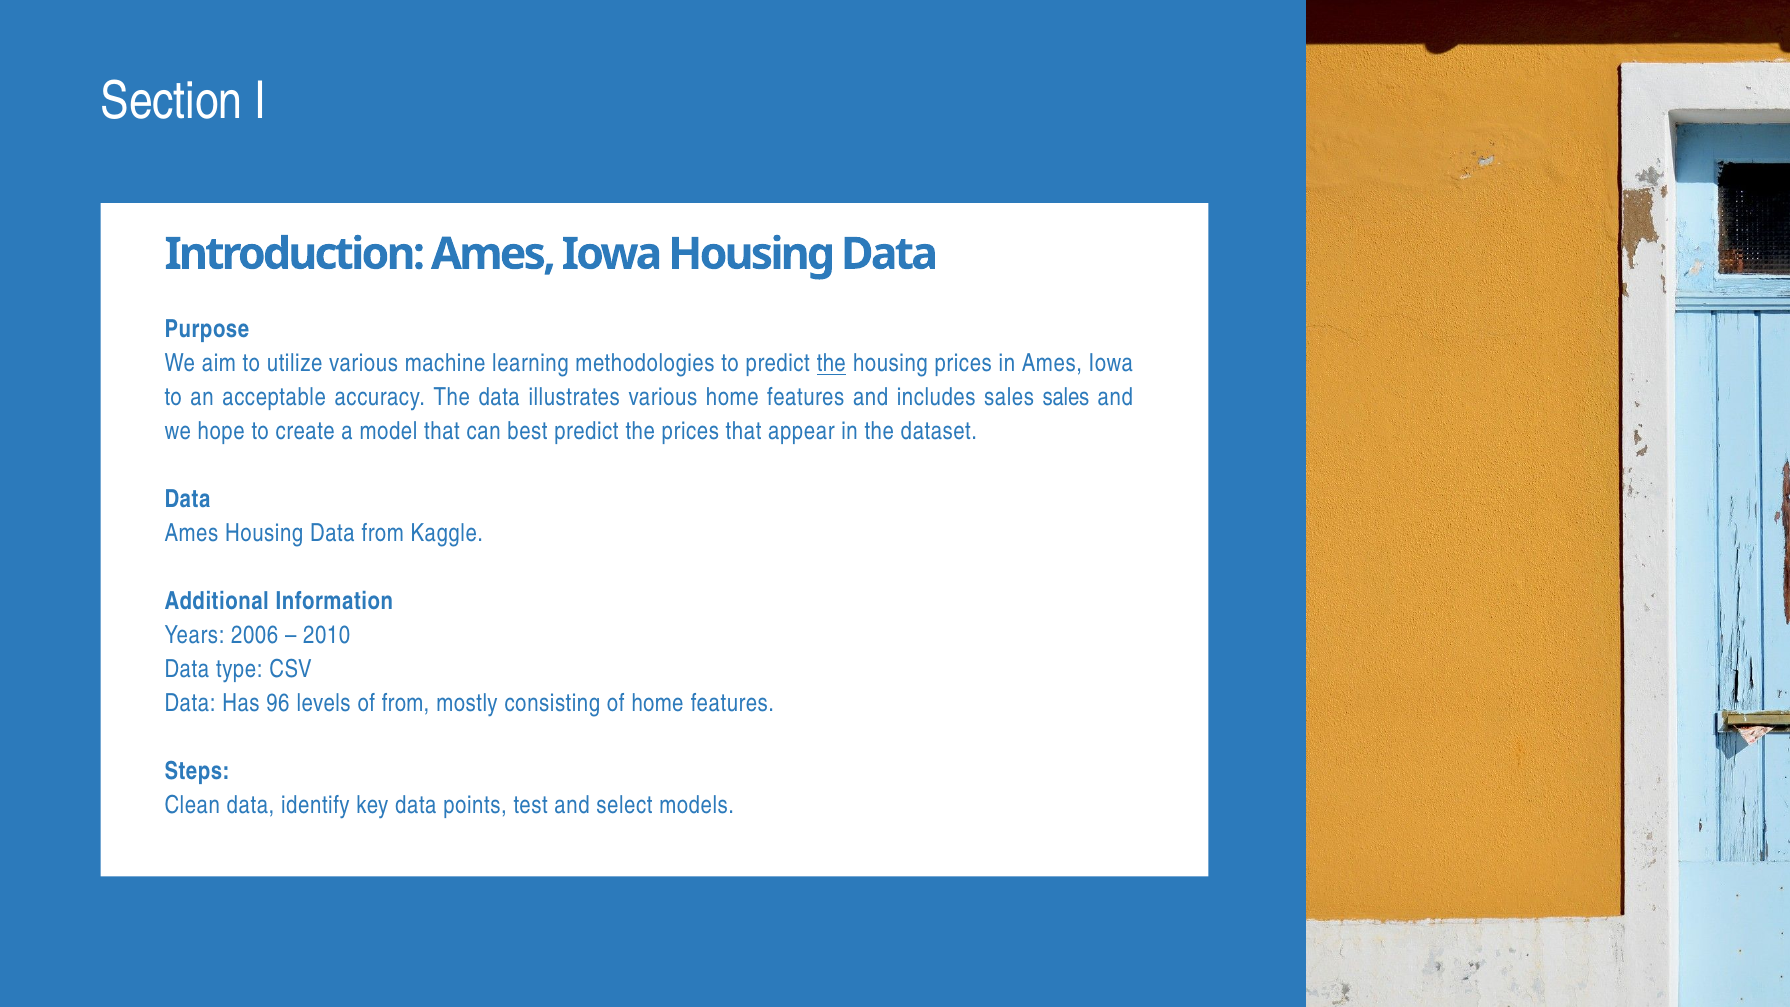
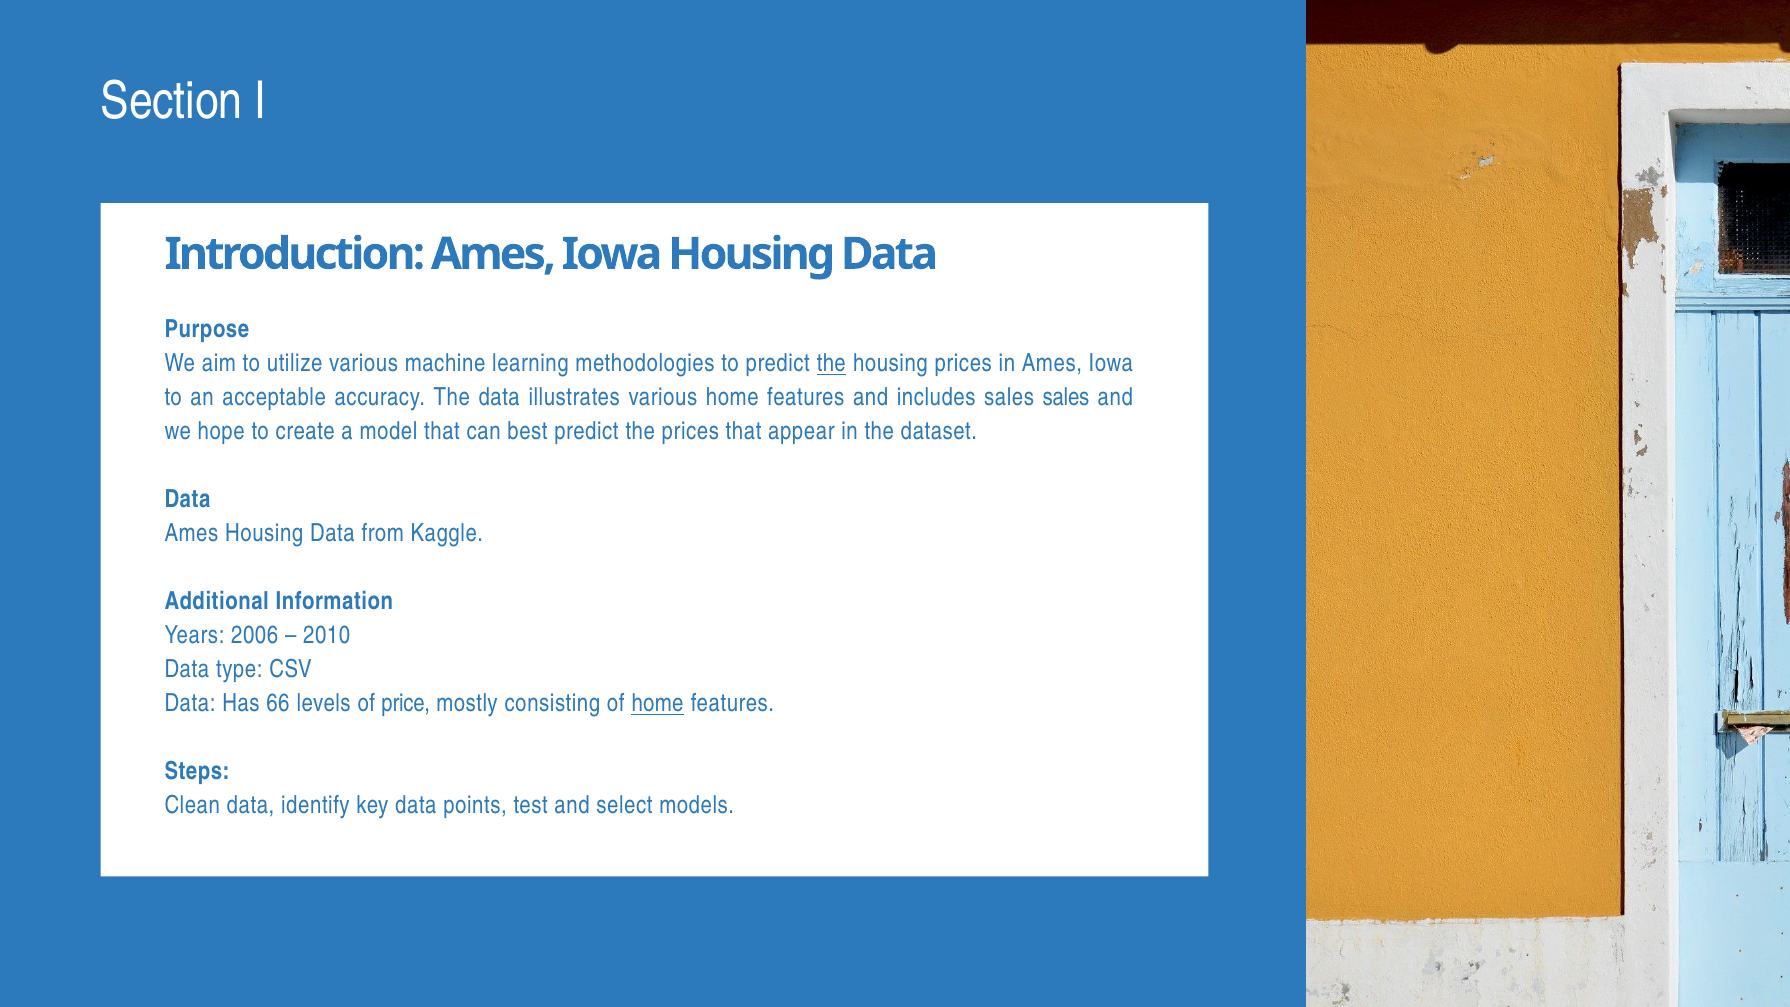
96: 96 -> 66
of from: from -> price
home at (657, 704) underline: none -> present
